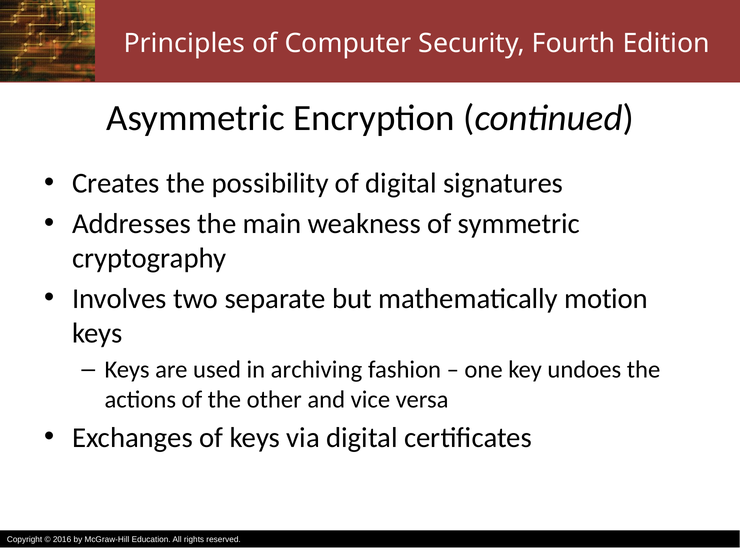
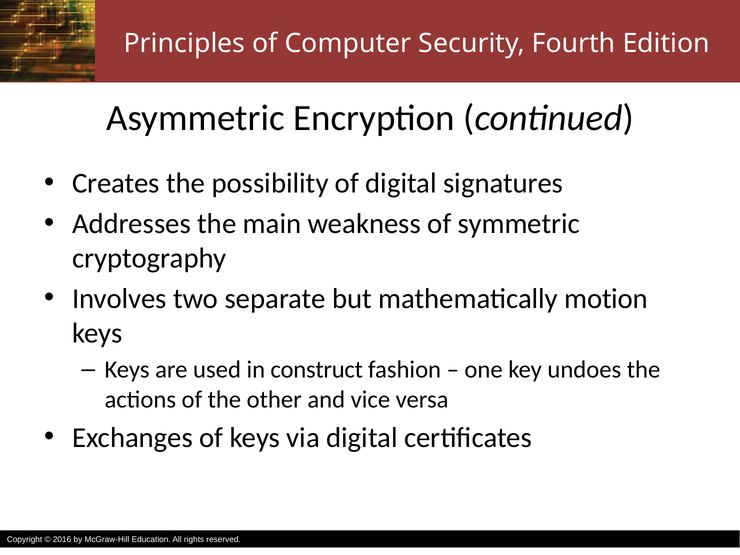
archiving: archiving -> construct
